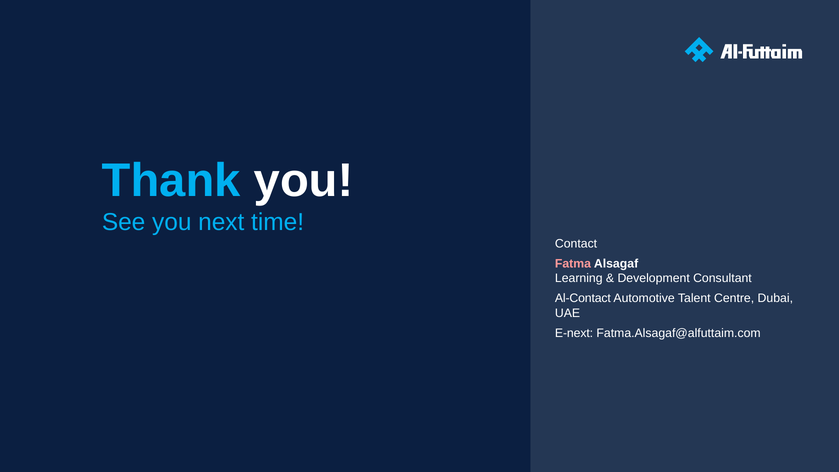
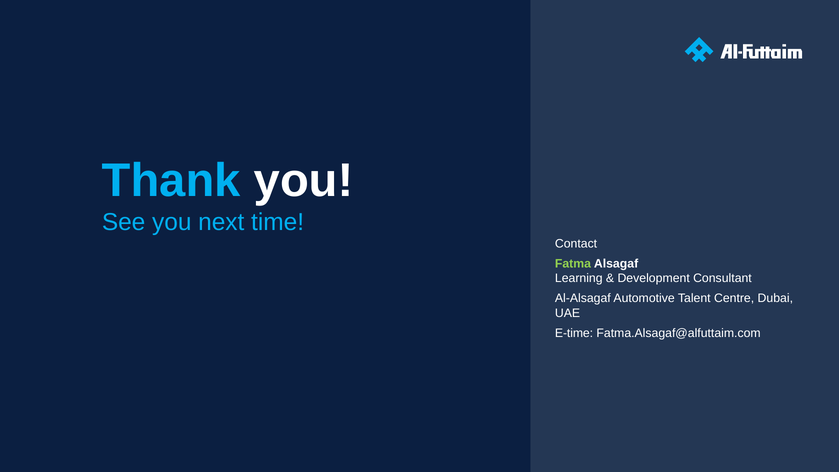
Fatma colour: pink -> light green
Al-Contact: Al-Contact -> Al-Alsagaf
E-next: E-next -> E-time
